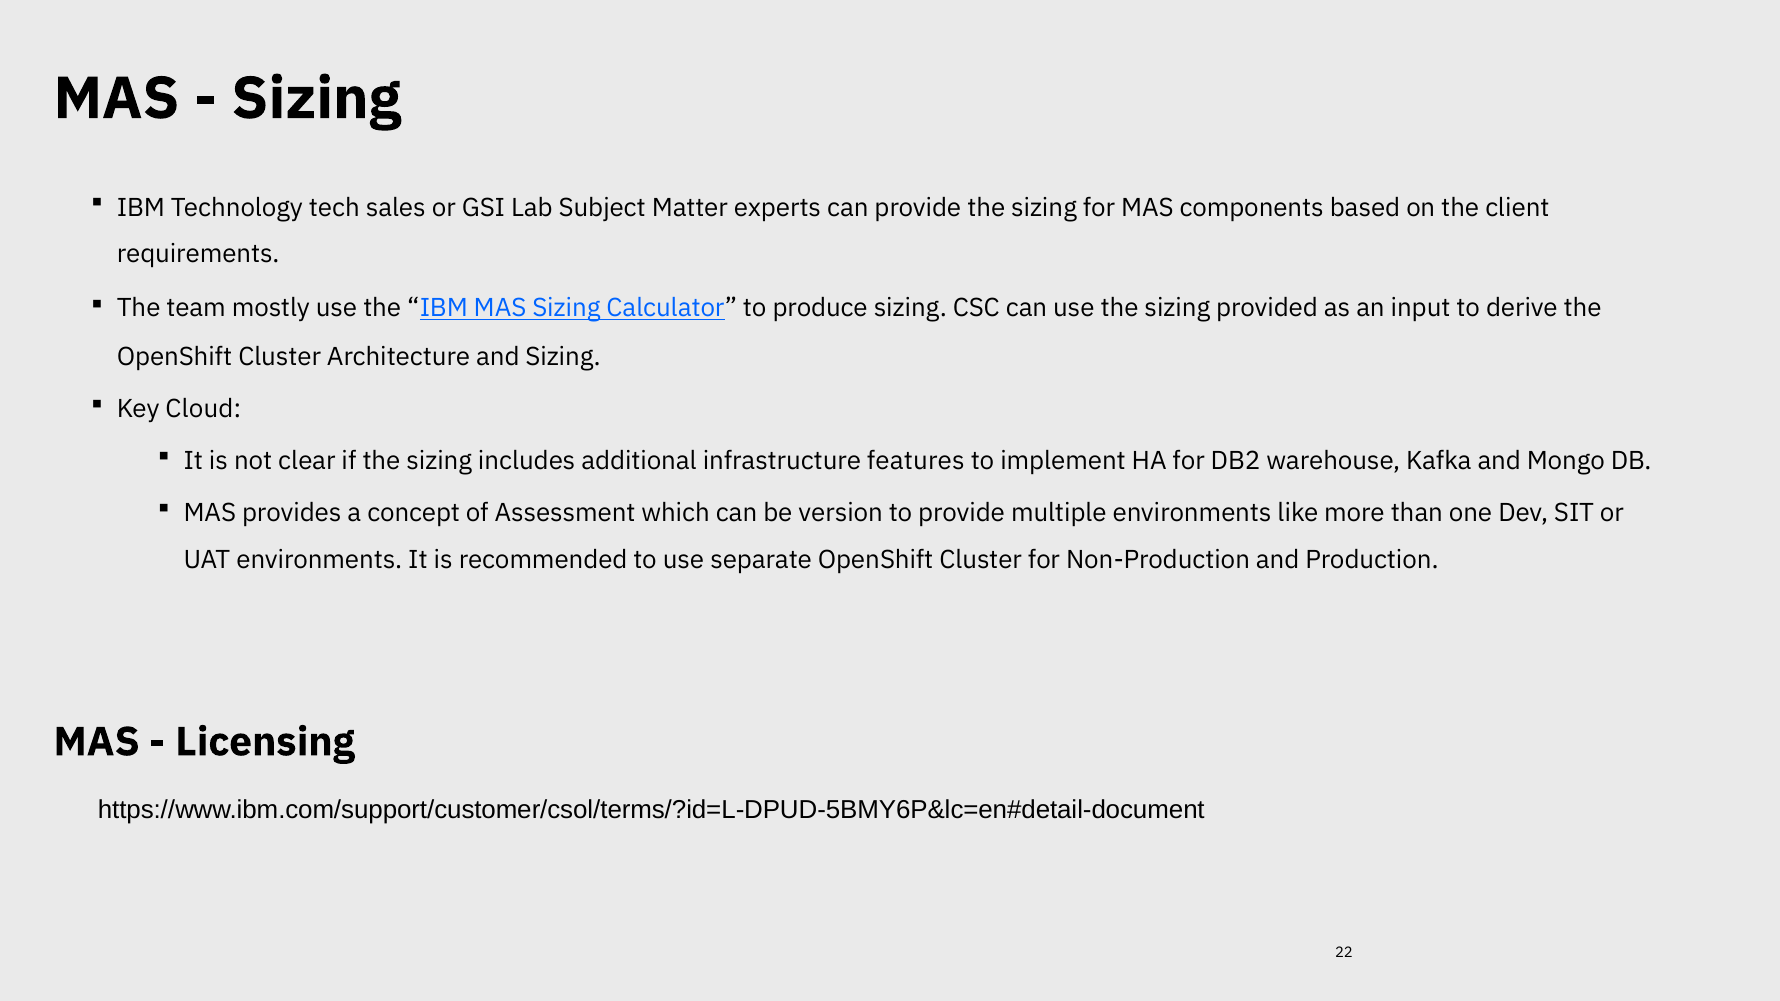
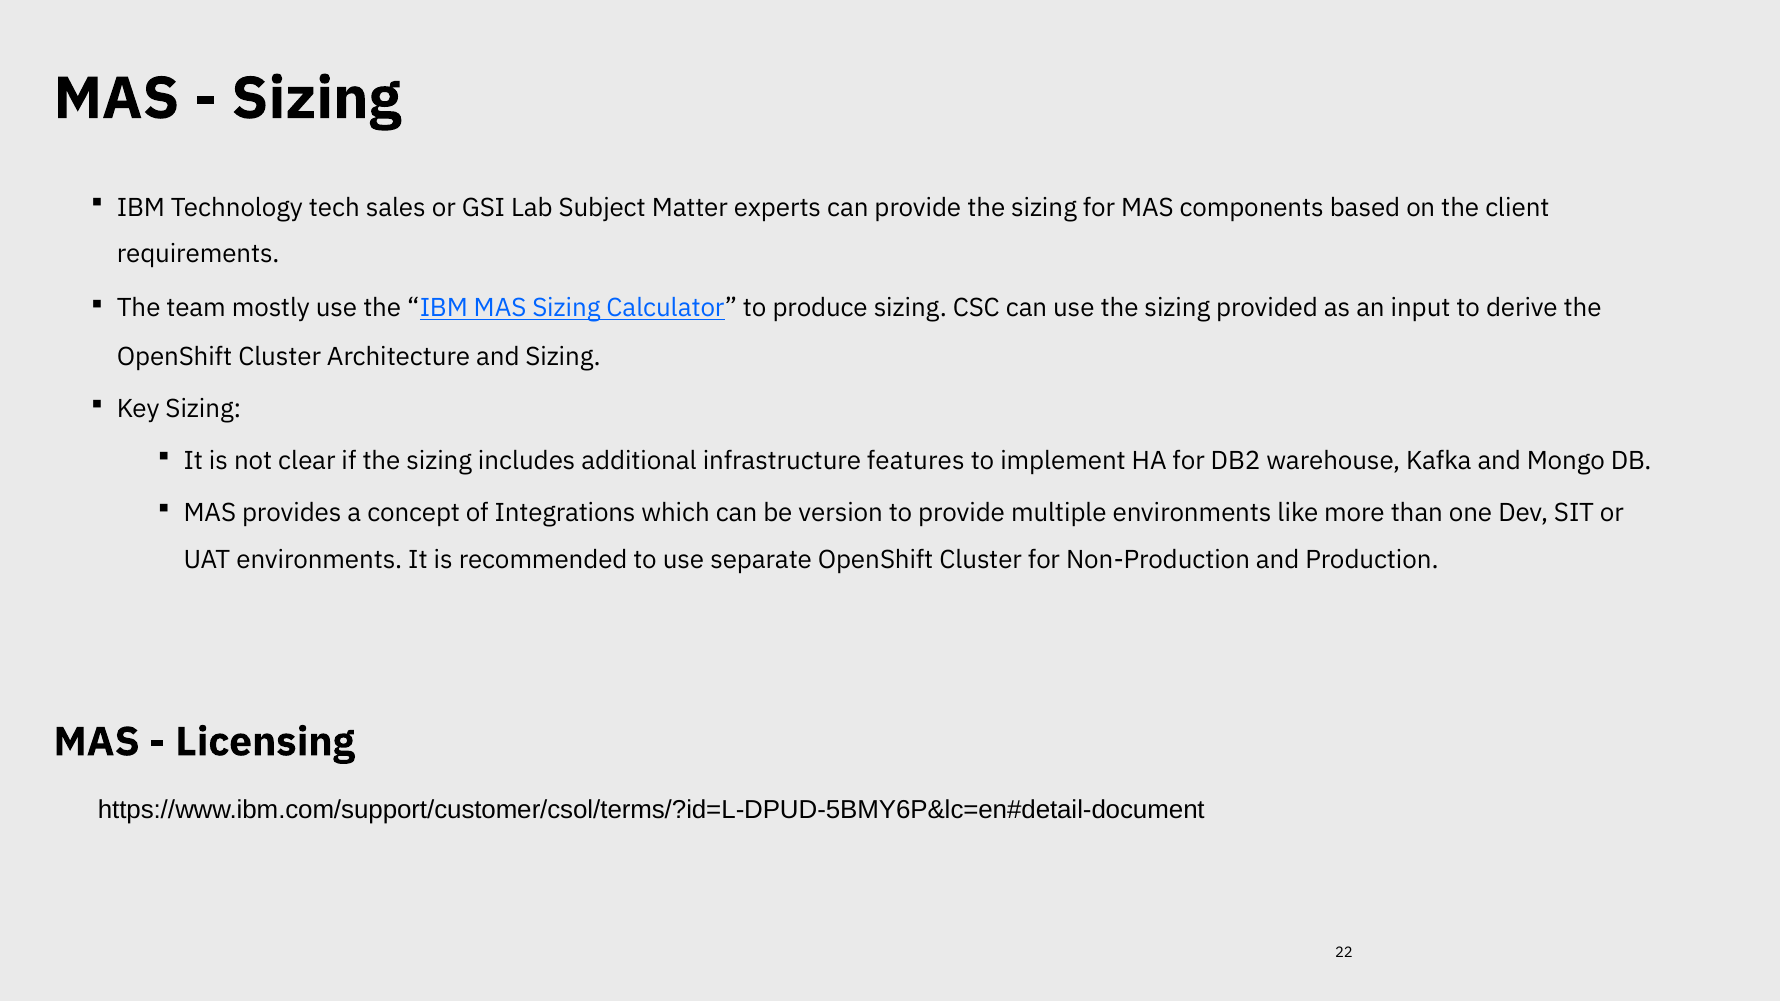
Key Cloud: Cloud -> Sizing
Assessment: Assessment -> Integrations
